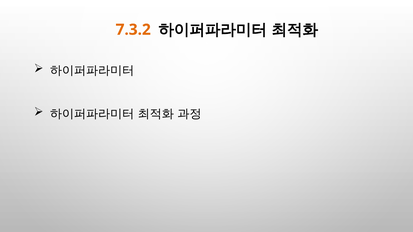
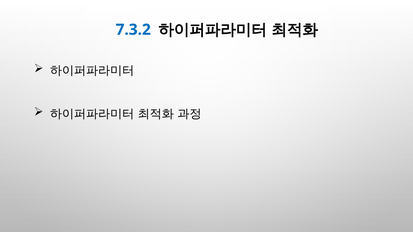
7.3.2 colour: orange -> blue
